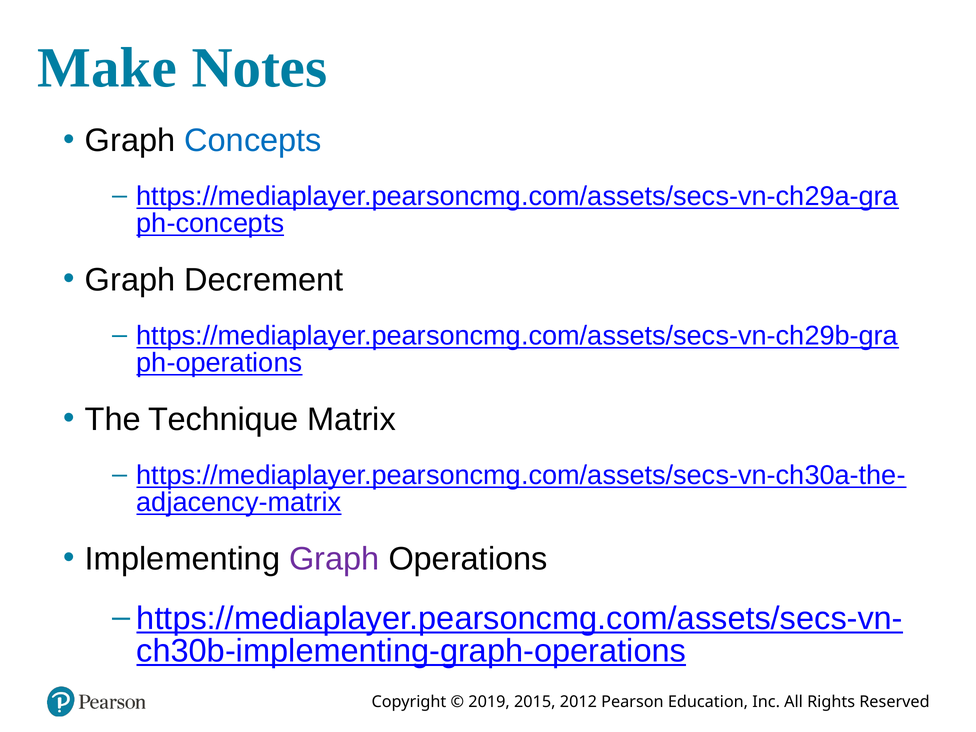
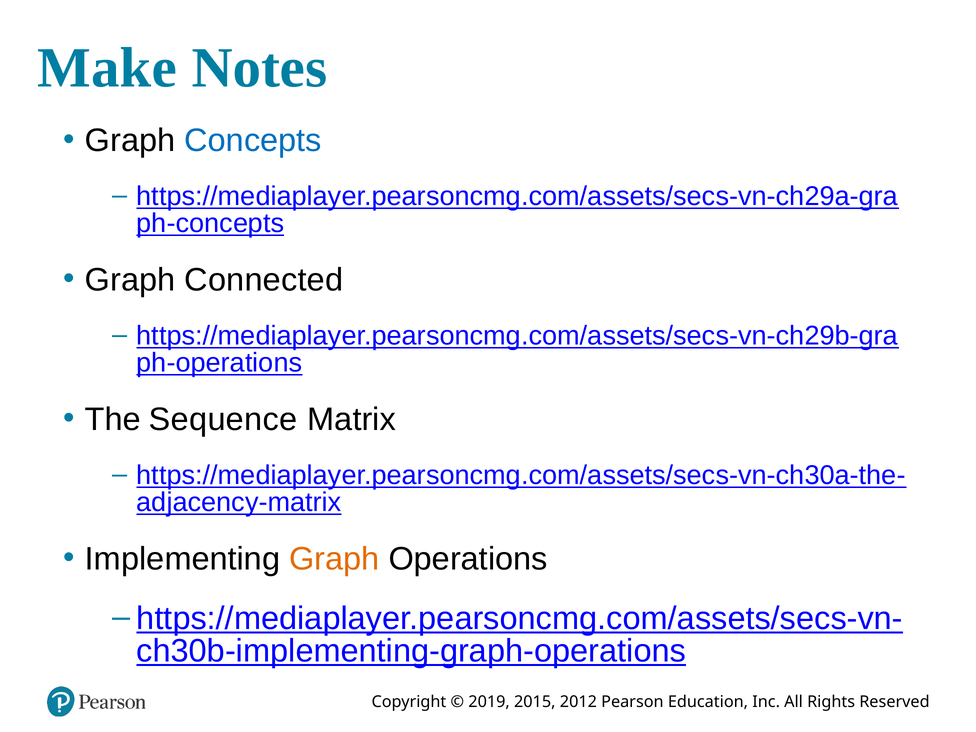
Decrement: Decrement -> Connected
Technique: Technique -> Sequence
Graph at (334, 559) colour: purple -> orange
